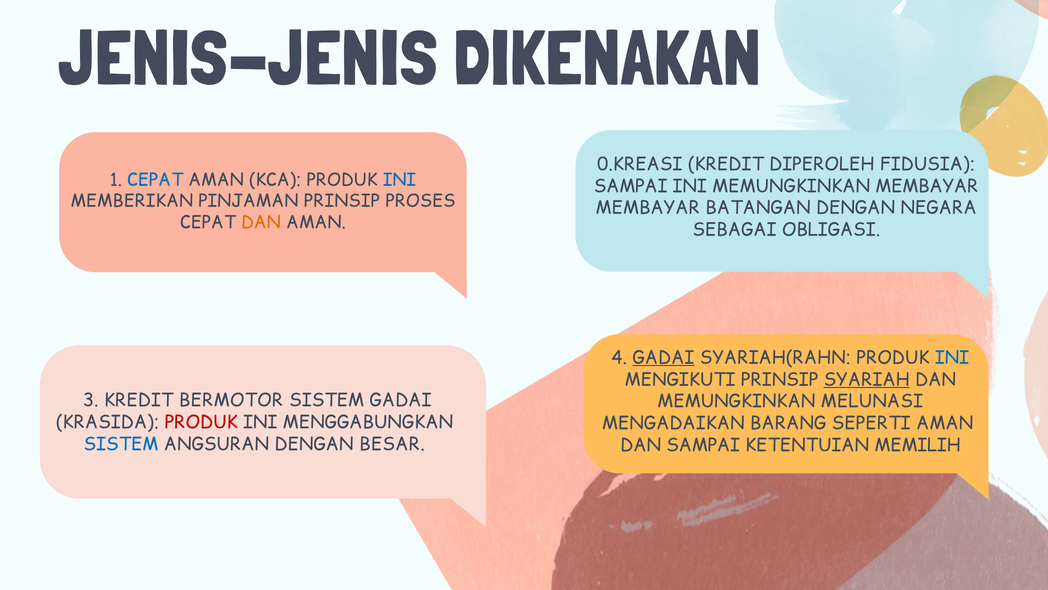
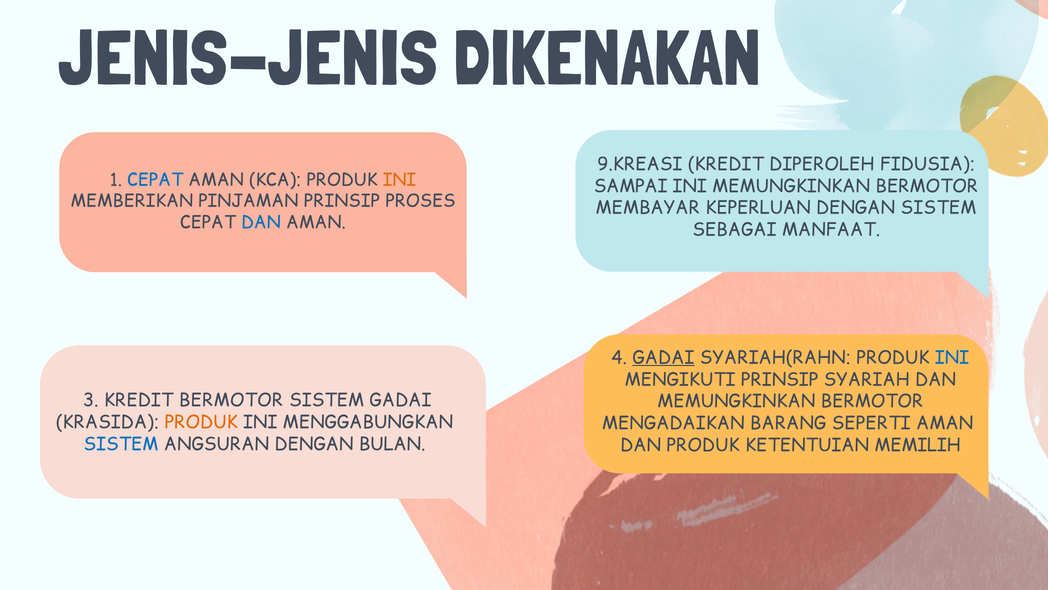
0.KREASI: 0.KREASI -> 9.KREASI
INI at (399, 180) colour: blue -> orange
INI MEMUNGKINKAN MEMBAYAR: MEMBAYAR -> BERMOTOR
BATANGAN: BATANGAN -> KEPERLUAN
DENGAN NEGARA: NEGARA -> SISTEM
DAN at (261, 222) colour: orange -> blue
OBLIGASI: OBLIGASI -> MANFAAT
SYARIAH underline: present -> none
MELUNASI at (872, 401): MELUNASI -> BERMOTOR
PRODUK at (201, 422) colour: red -> orange
BESAR: BESAR -> BULAN
DAN SAMPAI: SAMPAI -> PRODUK
